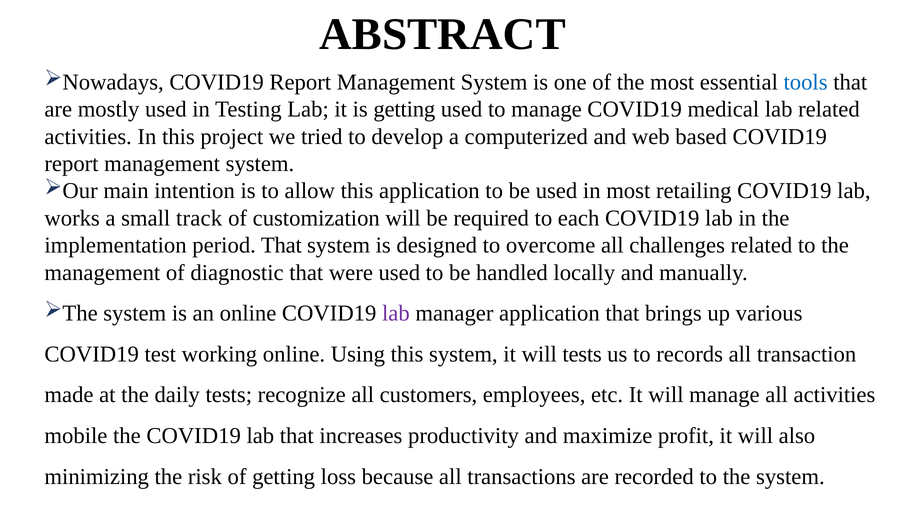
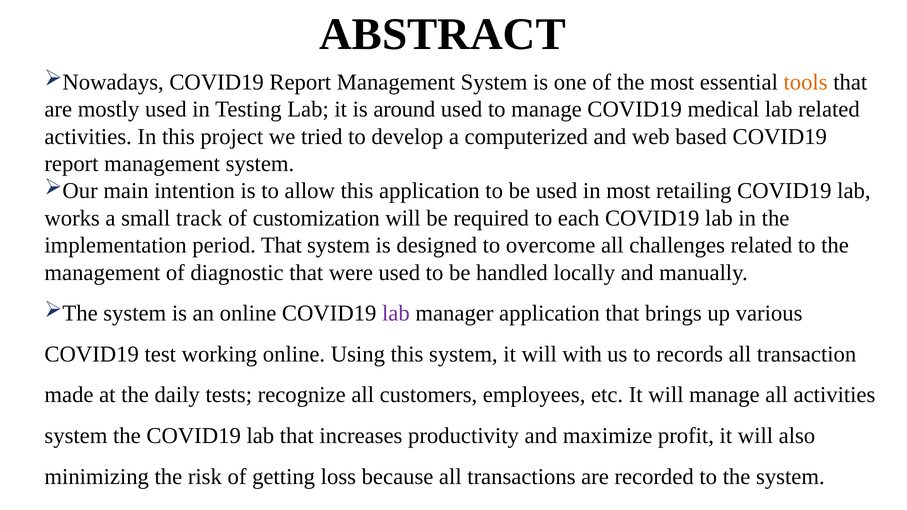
tools colour: blue -> orange
is getting: getting -> around
will tests: tests -> with
mobile at (76, 436): mobile -> system
